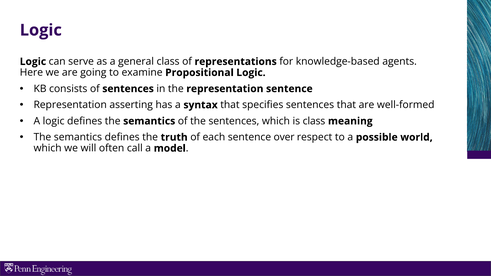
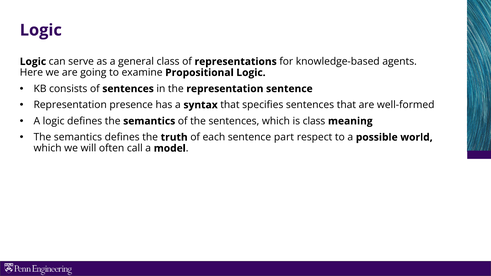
asserting: asserting -> presence
over: over -> part
